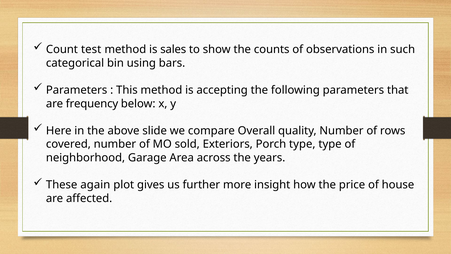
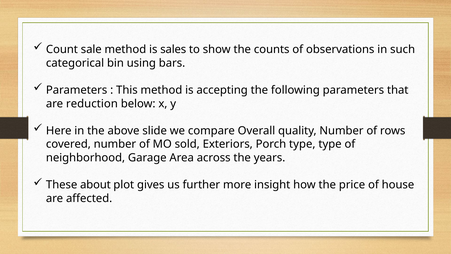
test: test -> sale
frequency: frequency -> reduction
again: again -> about
